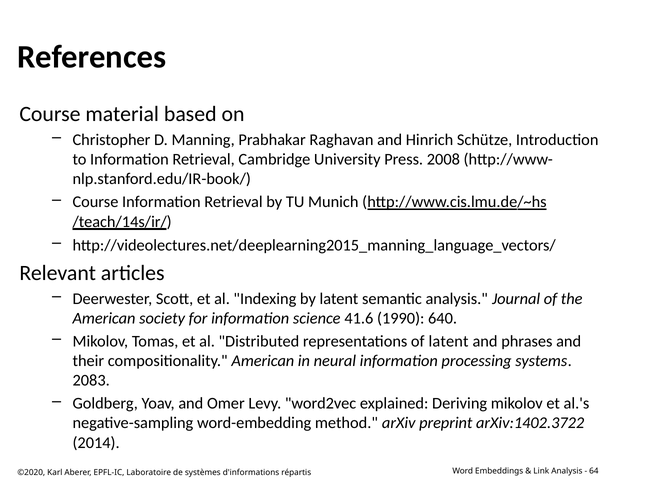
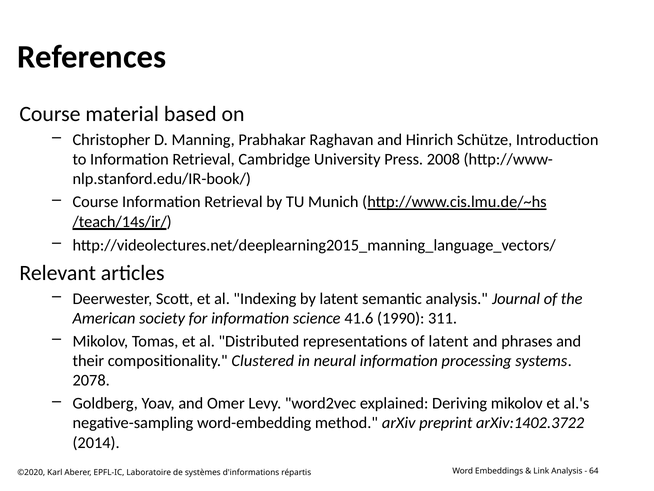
640: 640 -> 311
compositionality American: American -> Clustered
2083: 2083 -> 2078
